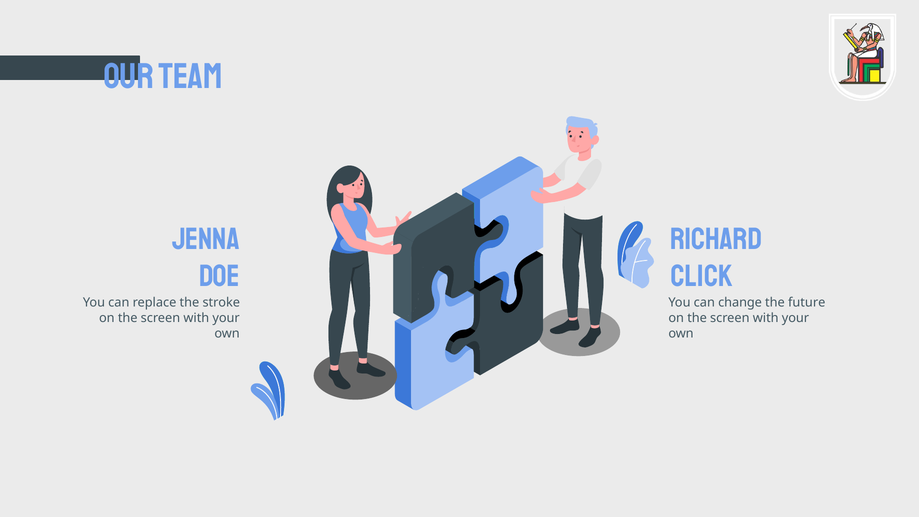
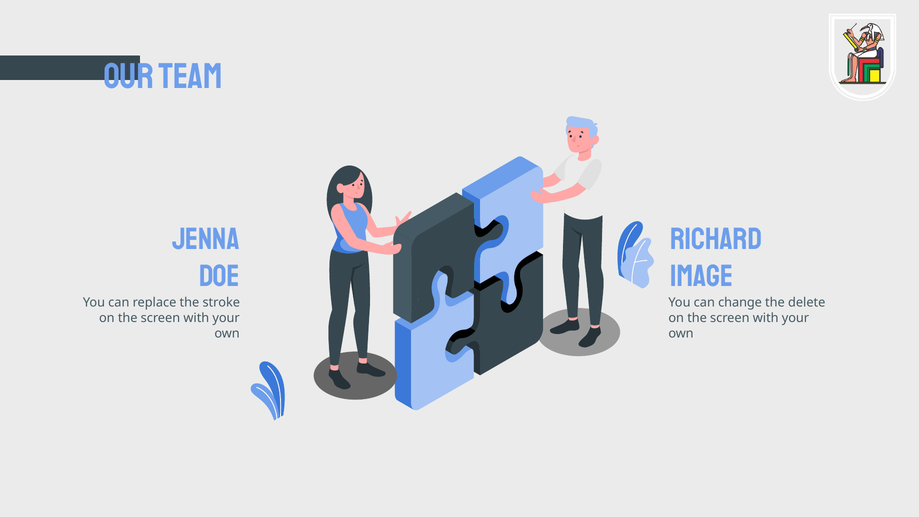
CLICK: CLICK -> IMAGE
future: future -> delete
